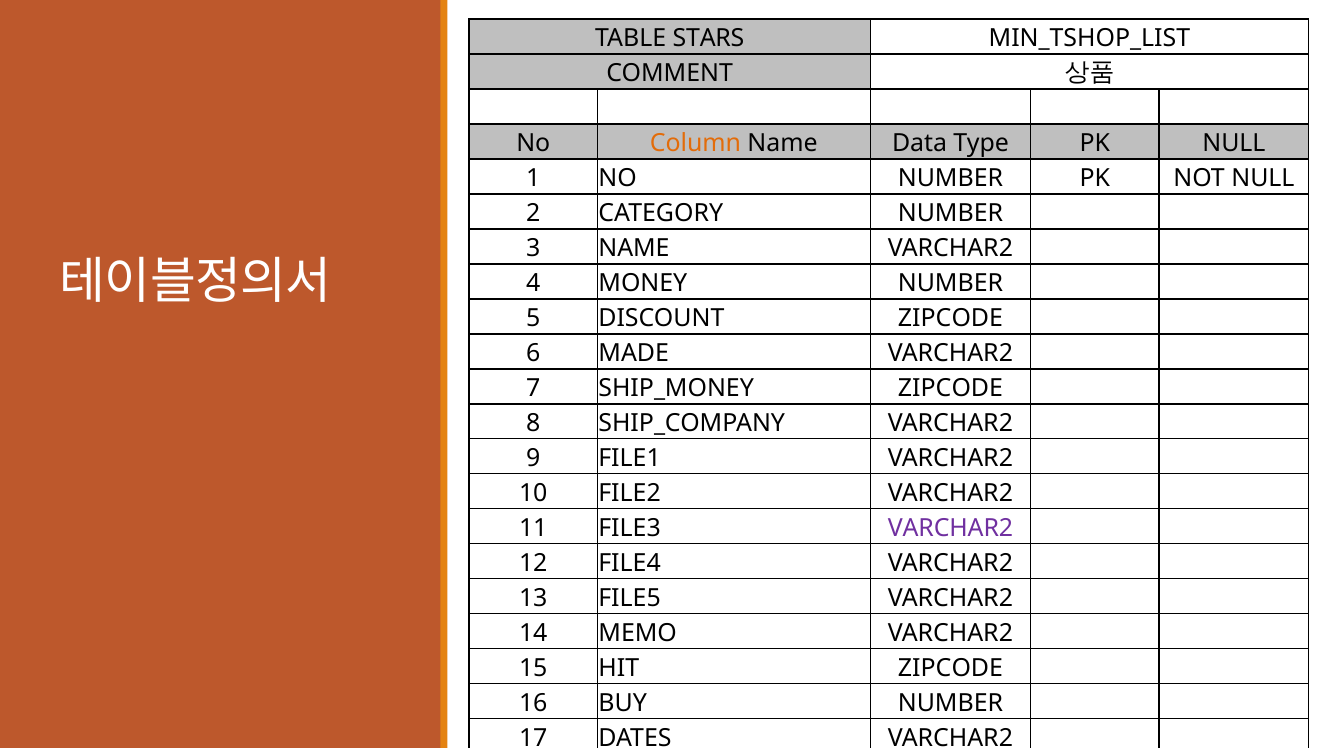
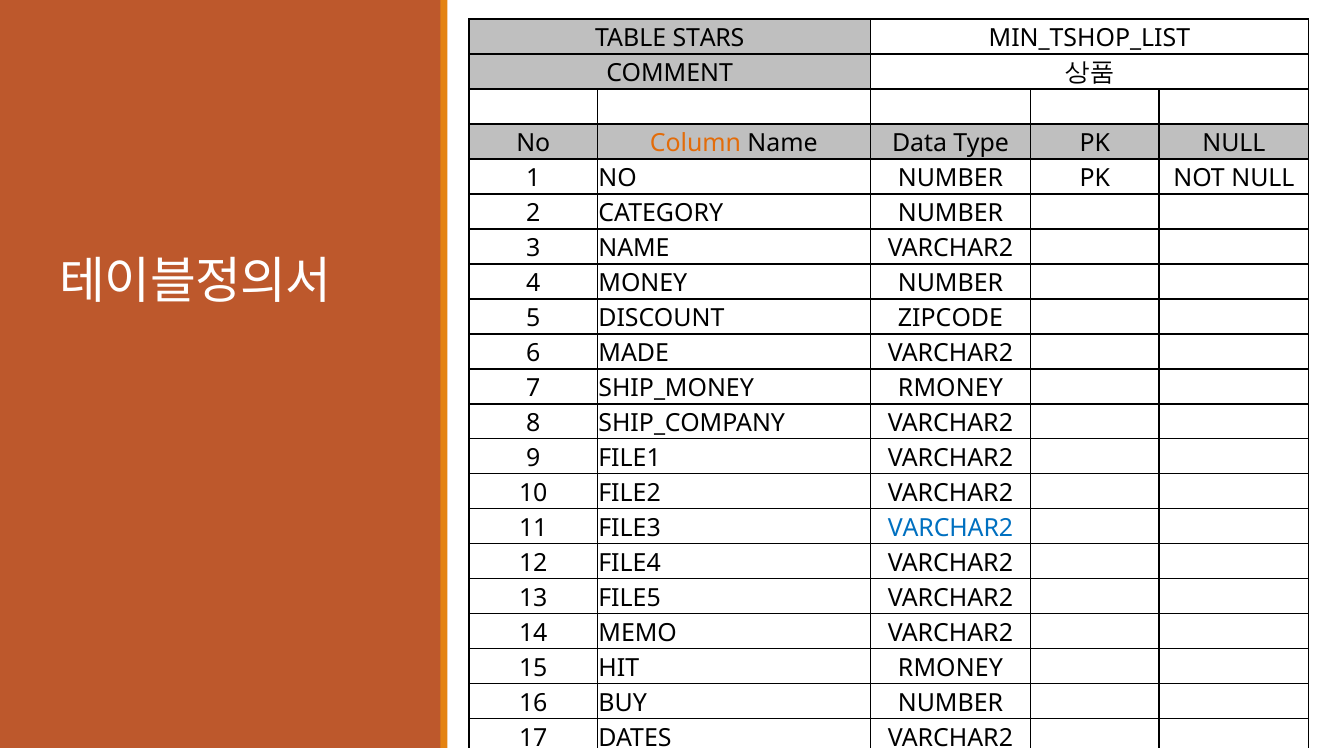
ZIPCODE at (950, 388): ZIPCODE -> RMONEY
VARCHAR2 at (950, 528) colour: purple -> blue
HIT ZIPCODE: ZIPCODE -> RMONEY
